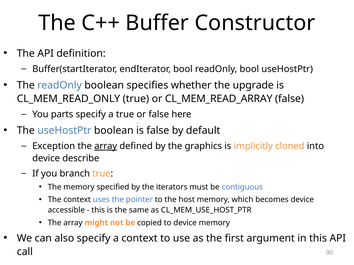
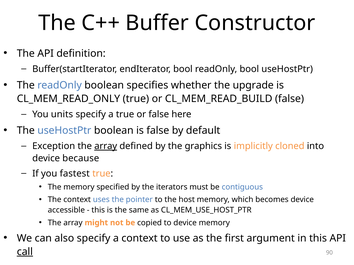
CL_MEM_READ_ARRAY: CL_MEM_READ_ARRAY -> CL_MEM_READ_BUILD
parts: parts -> units
describe: describe -> because
branch: branch -> fastest
call underline: none -> present
